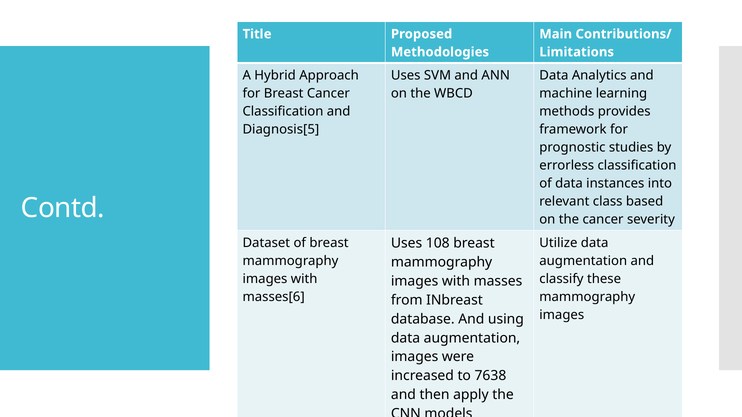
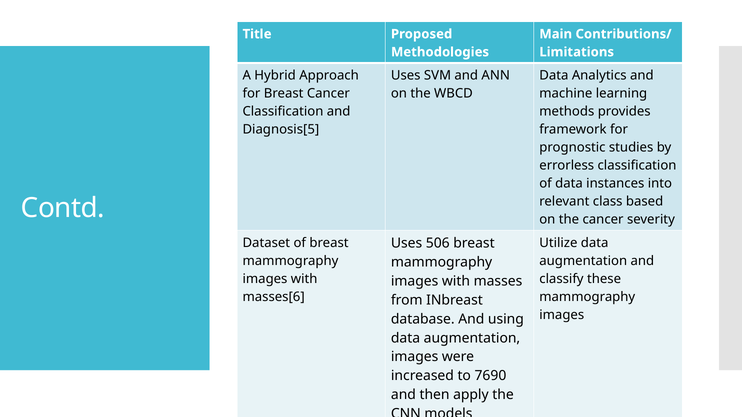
108: 108 -> 506
7638: 7638 -> 7690
